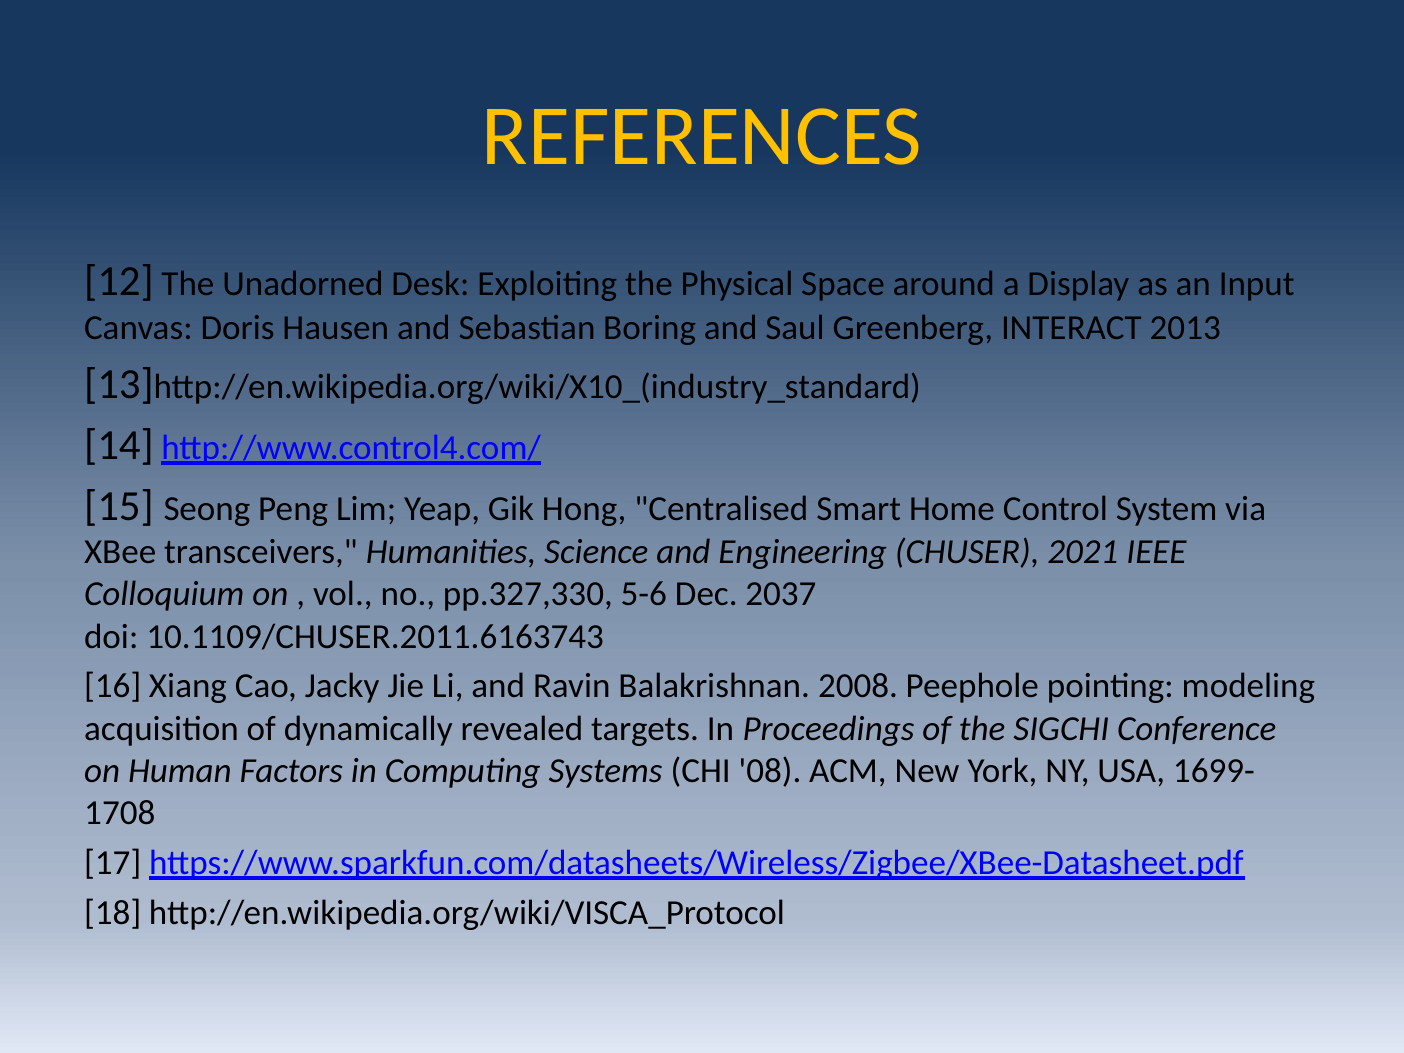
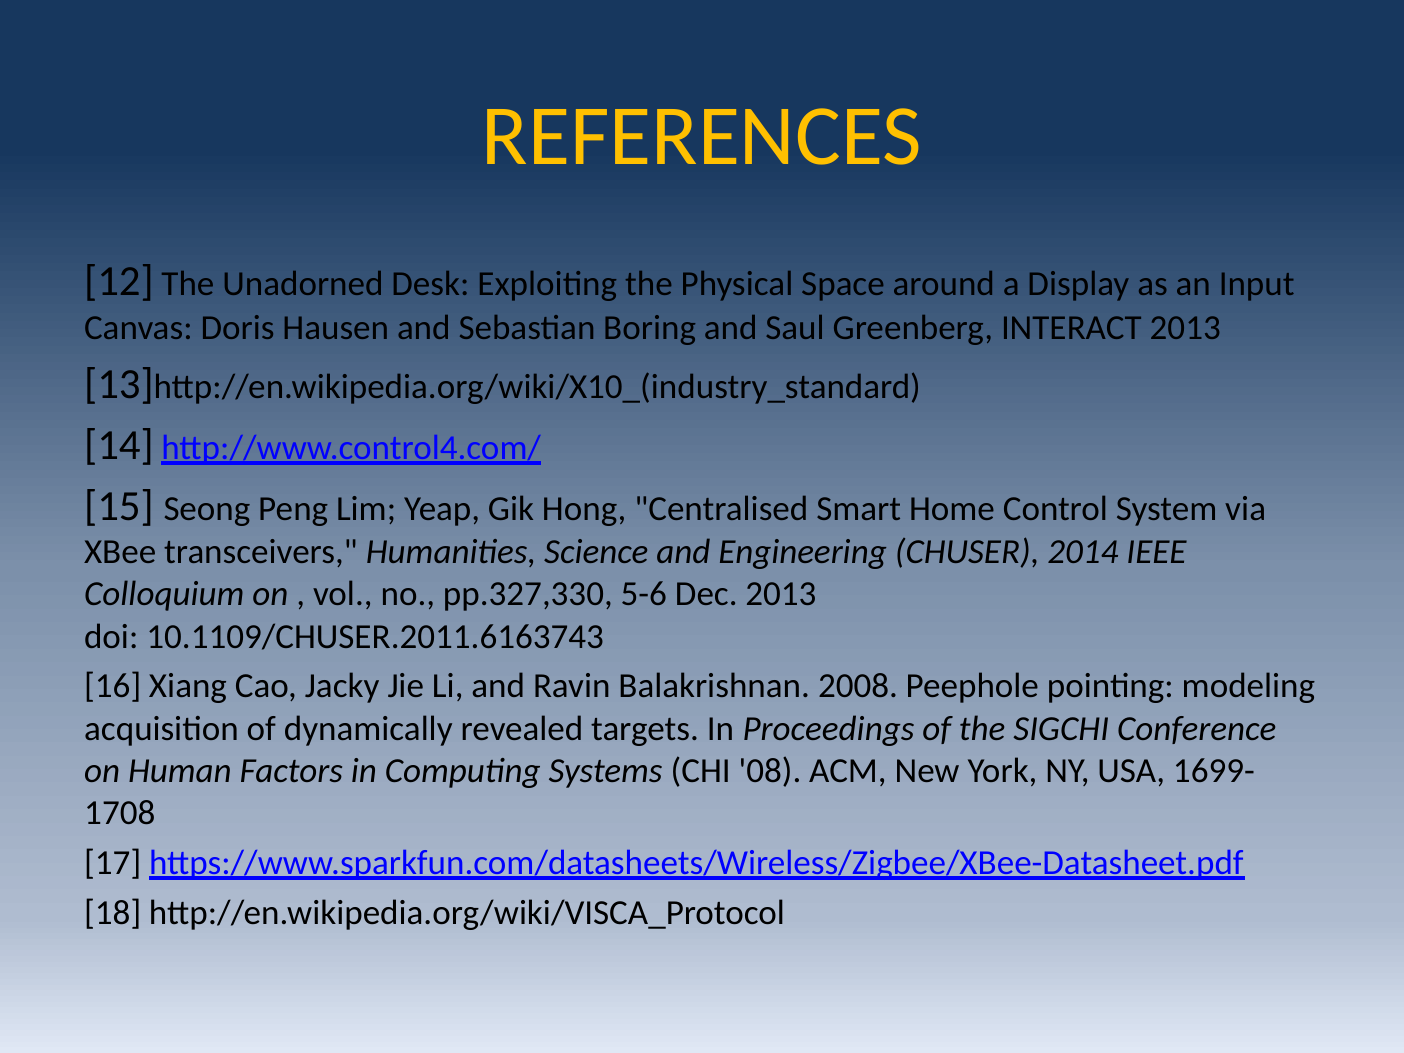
2021: 2021 -> 2014
Dec 2037: 2037 -> 2013
